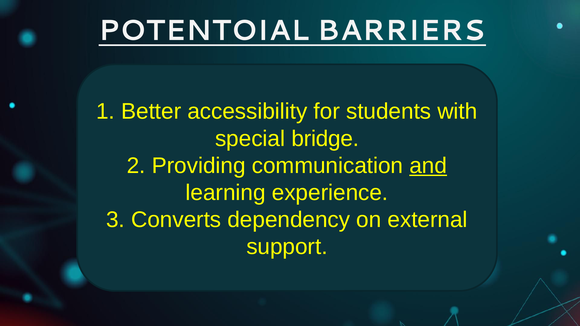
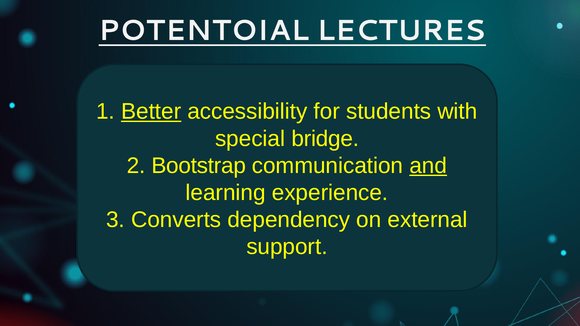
BARRIERS: BARRIERS -> LECTURES
Better underline: none -> present
Providing: Providing -> Bootstrap
